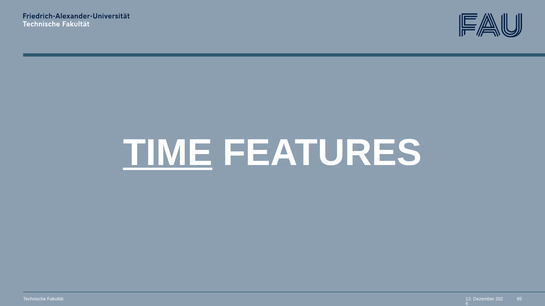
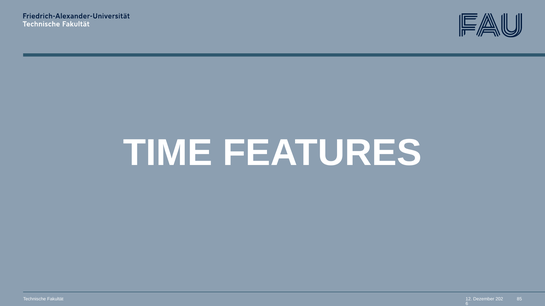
TIME underline: present -> none
